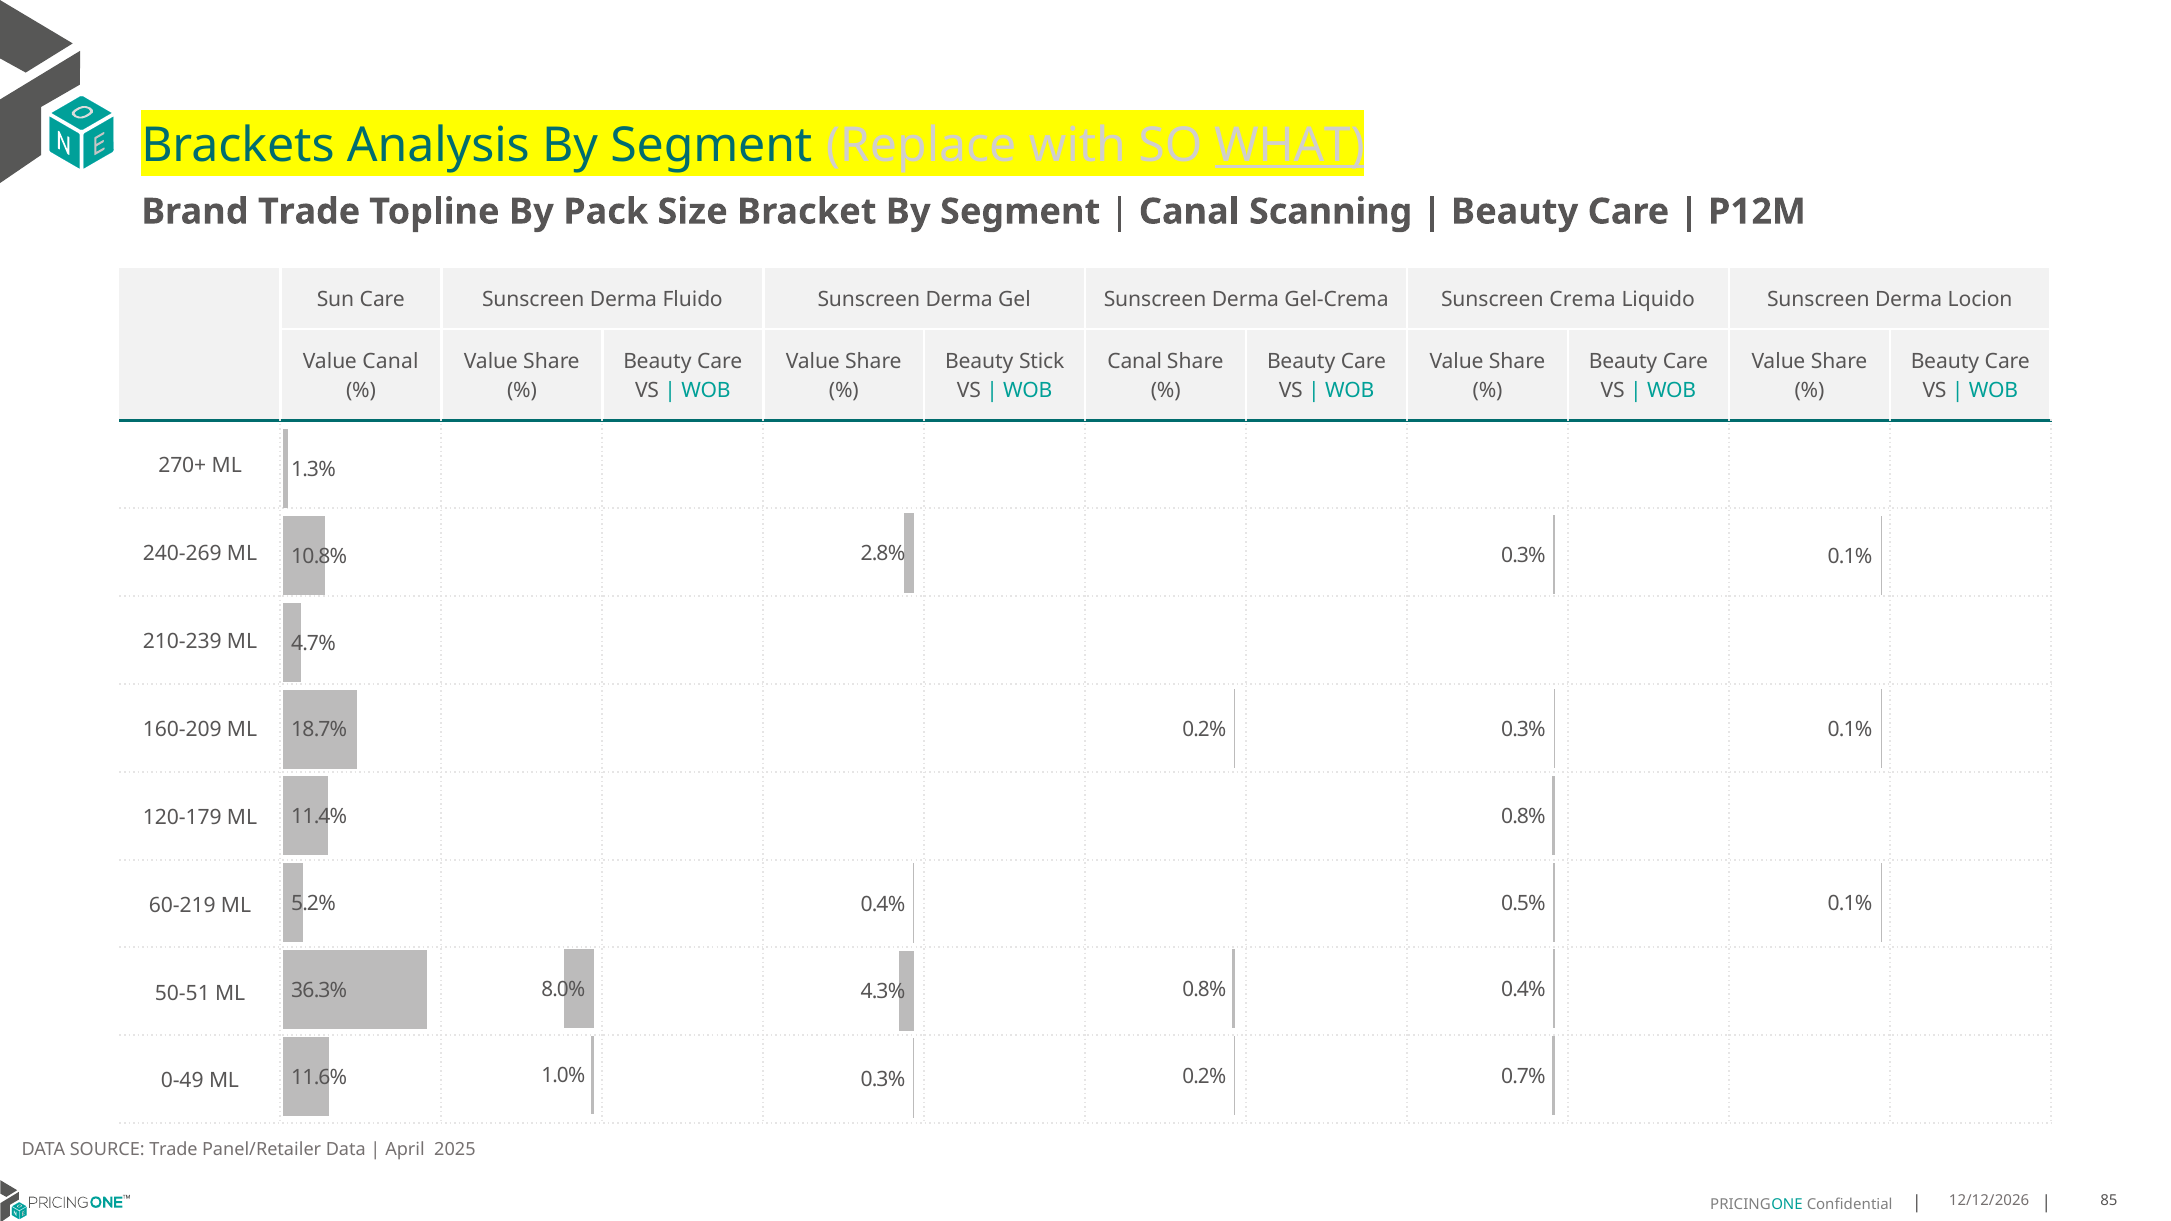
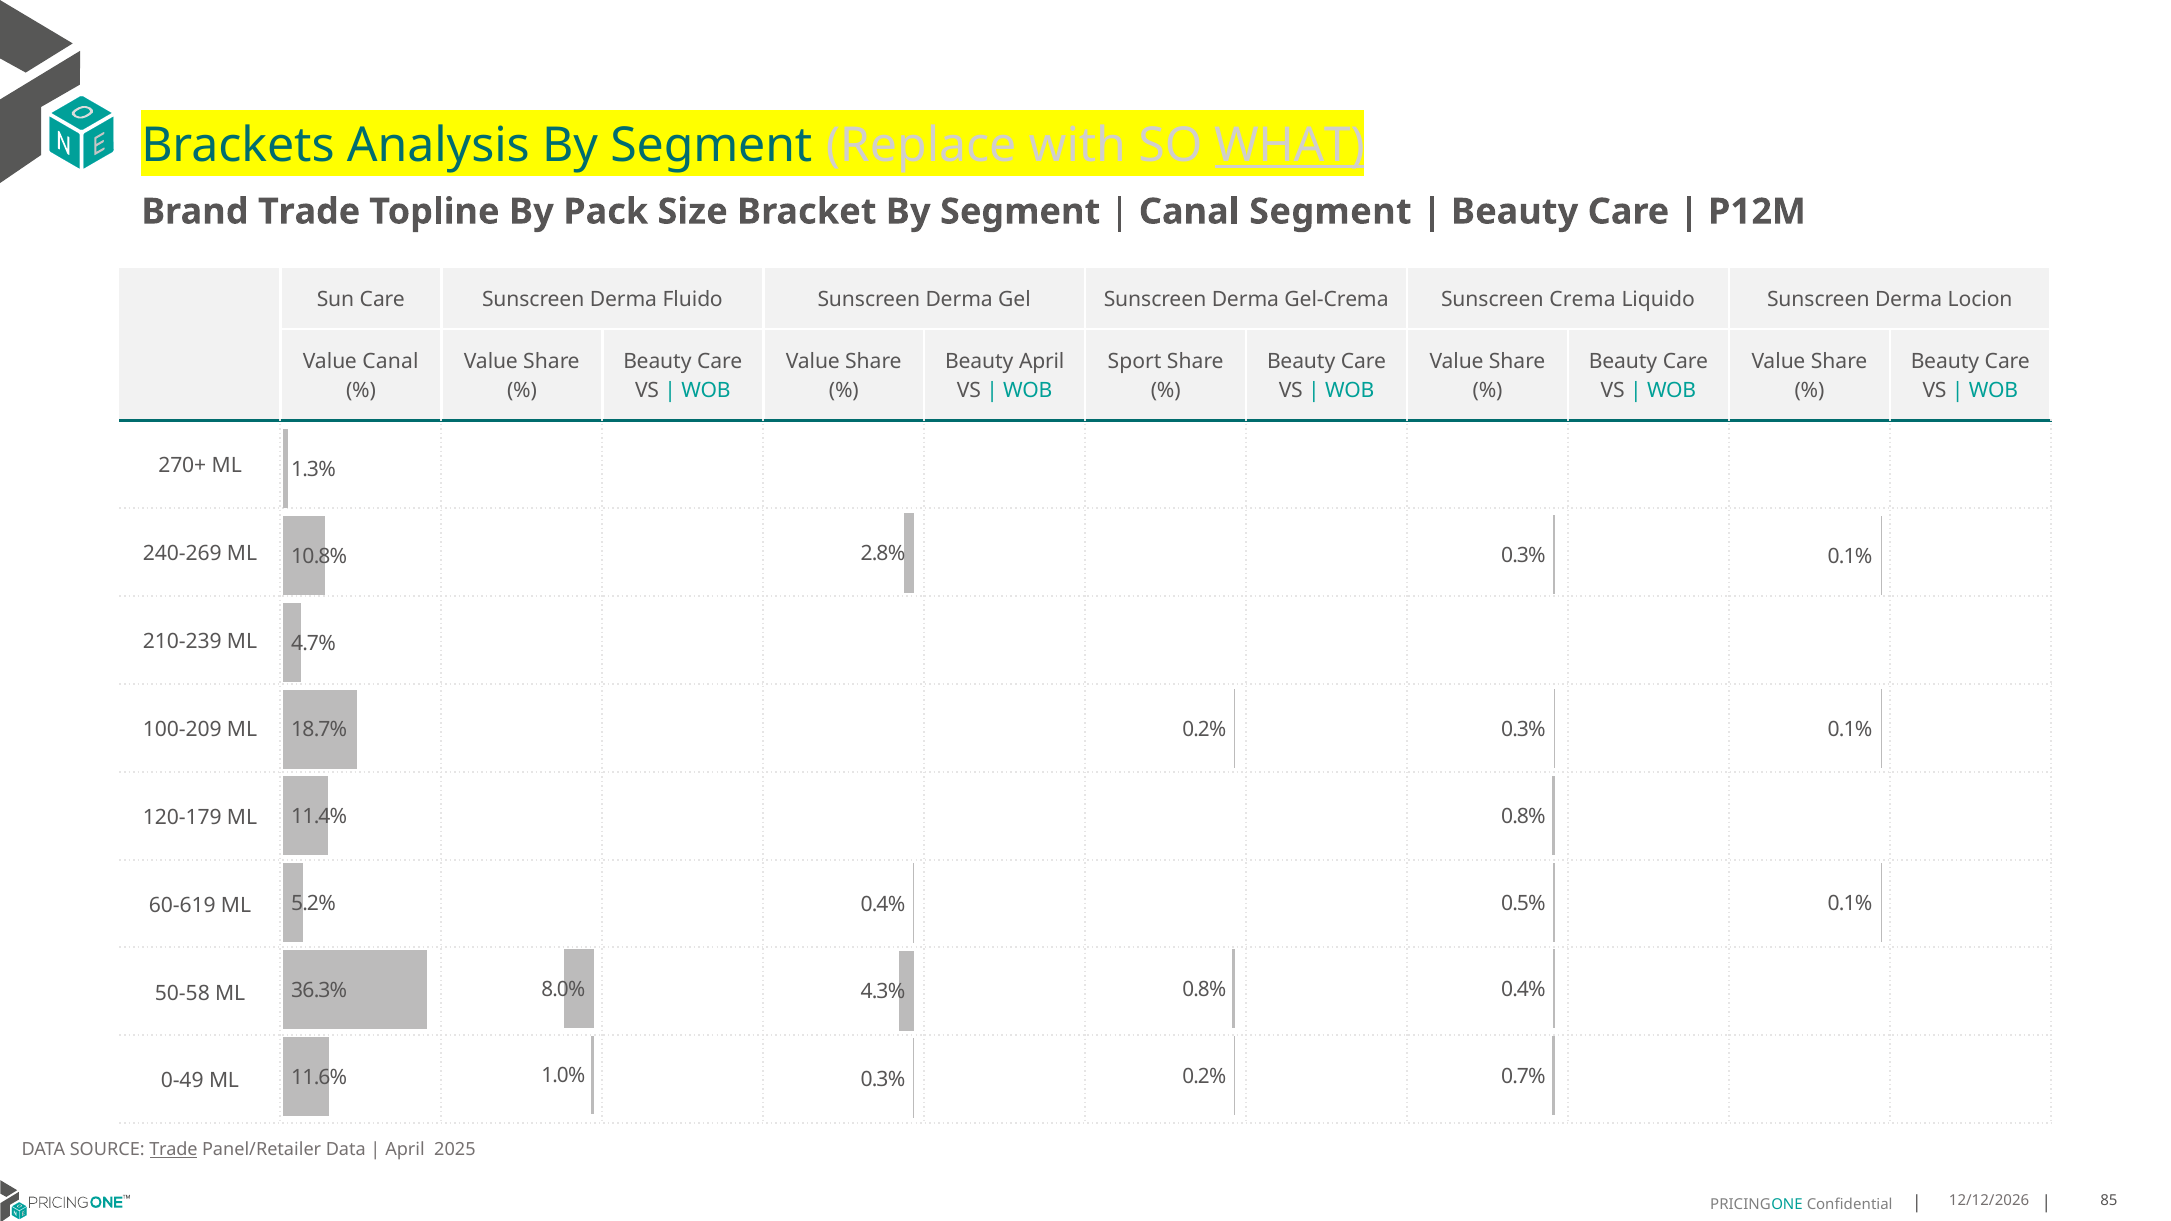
Canal Scanning: Scanning -> Segment
Beauty Stick: Stick -> April
Canal at (1135, 362): Canal -> Sport
160-209: 160-209 -> 100-209
60-219: 60-219 -> 60-619
50-51: 50-51 -> 50-58
Trade at (173, 1150) underline: none -> present
